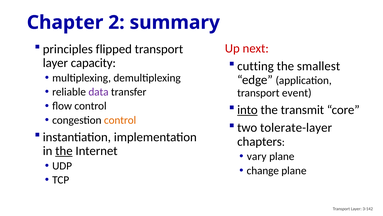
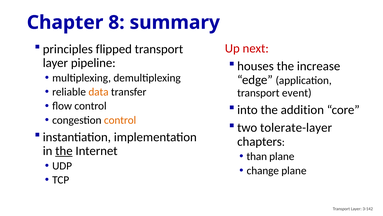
2: 2 -> 8
capacity: capacity -> pipeline
cutting: cutting -> houses
smallest: smallest -> increase
data colour: purple -> orange
into underline: present -> none
transmit: transmit -> addition
vary: vary -> than
